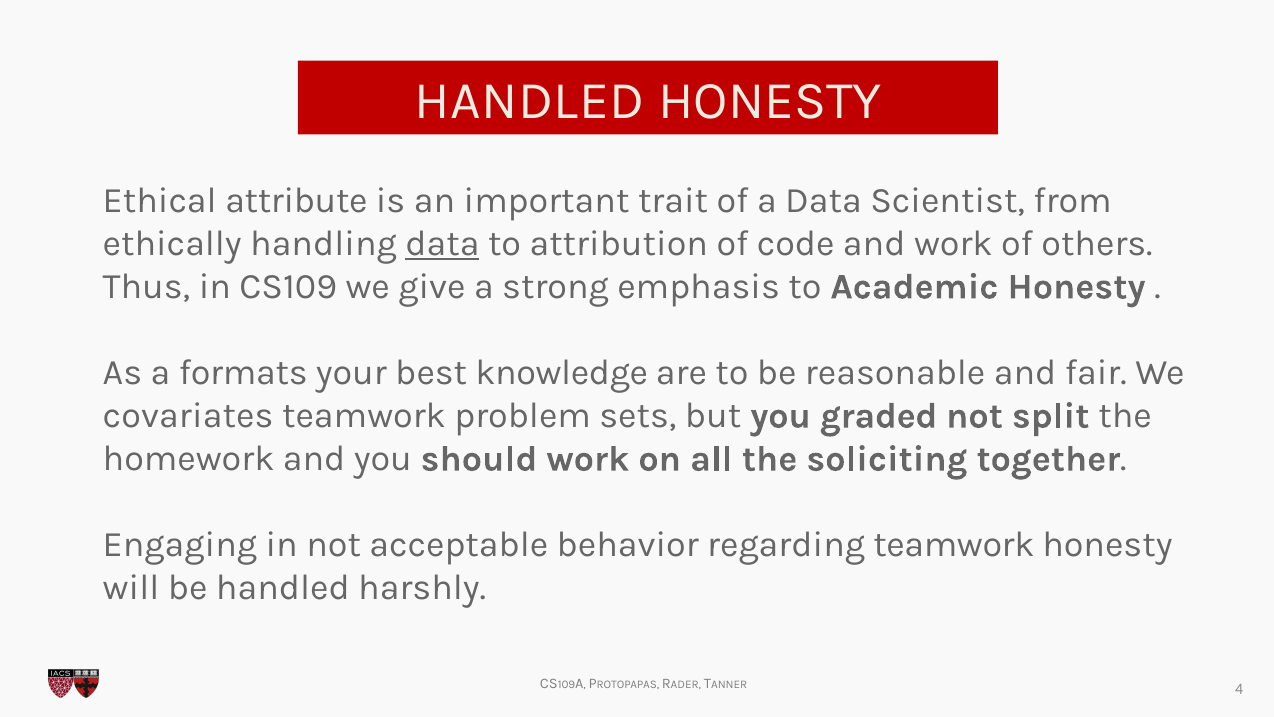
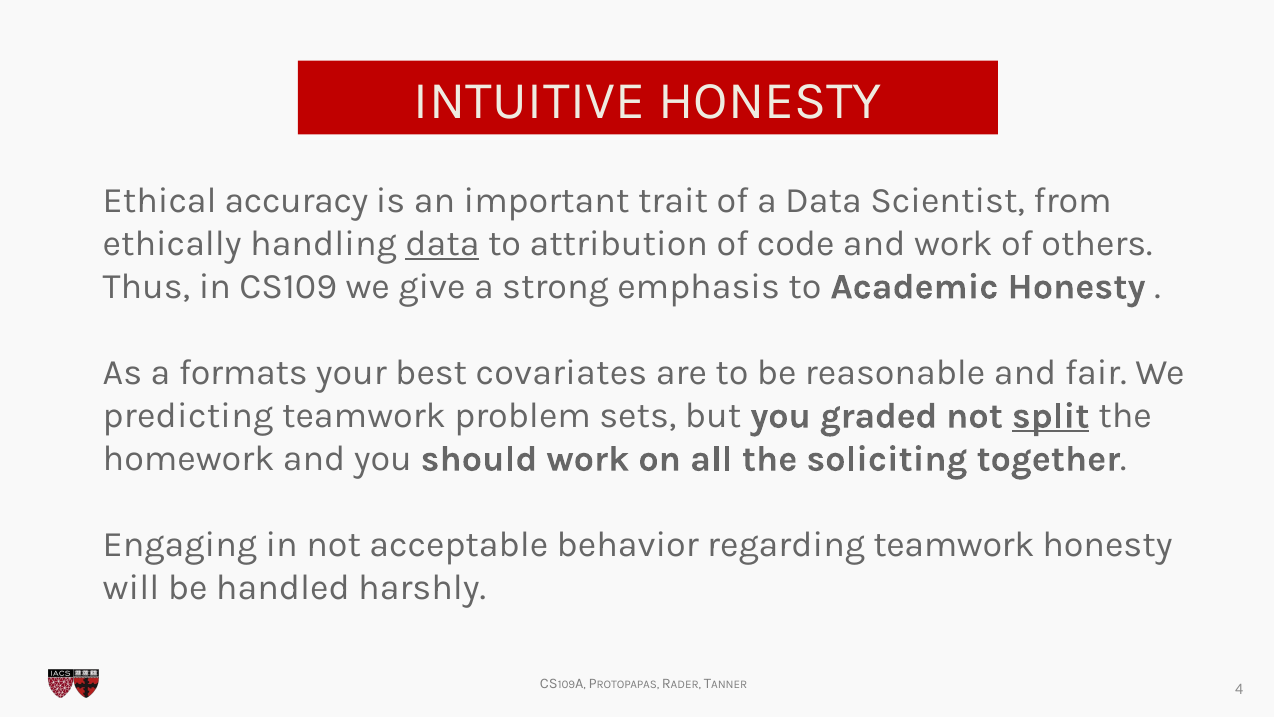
HANDLED at (530, 101): HANDLED -> INTUITIVE
attribute: attribute -> accuracy
knowledge: knowledge -> covariates
covariates: covariates -> predicting
split underline: none -> present
